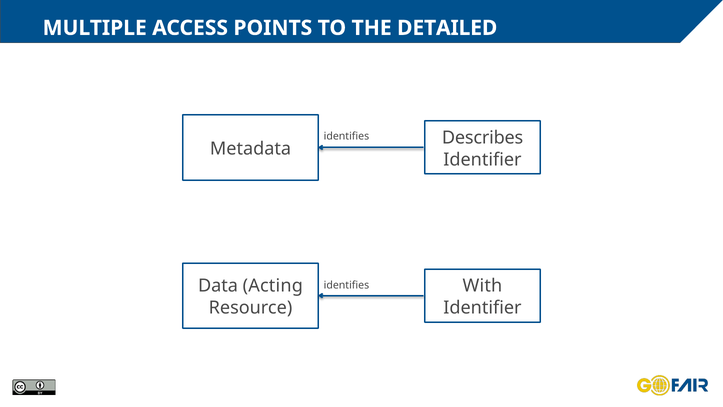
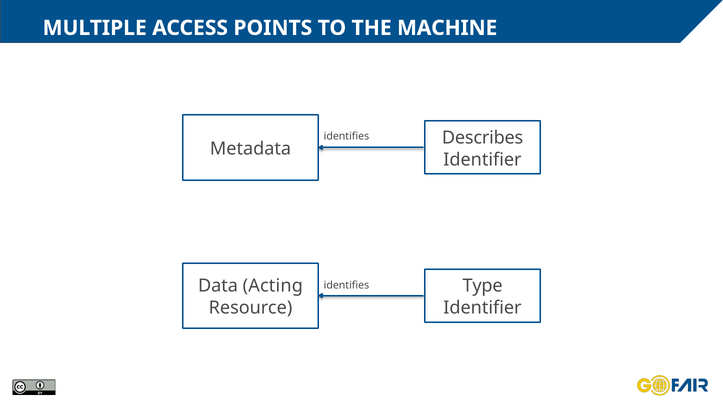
DETAILED: DETAILED -> MACHINE
With: With -> Type
